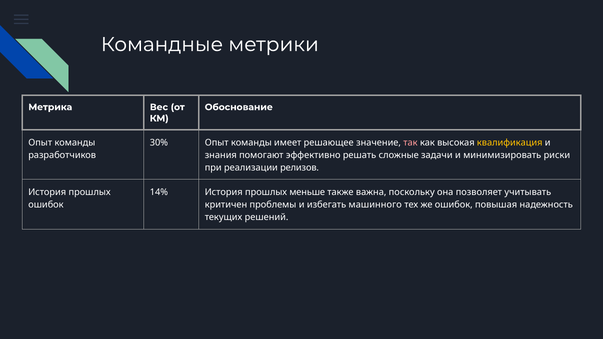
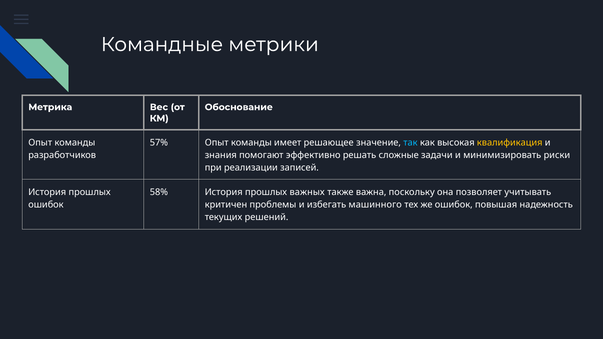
30%: 30% -> 57%
так colour: pink -> light blue
релизов: релизов -> записей
14%: 14% -> 58%
меньше: меньше -> важных
